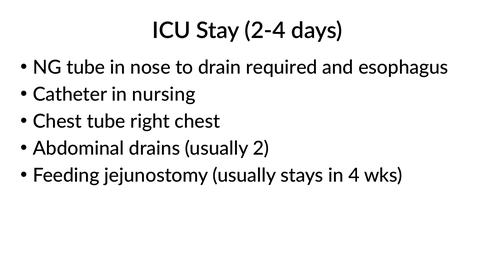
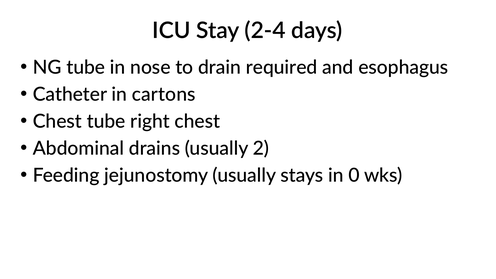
nursing: nursing -> cartons
4: 4 -> 0
